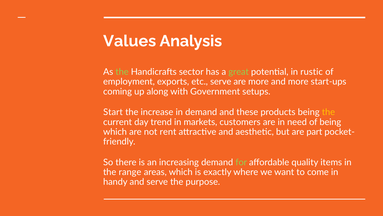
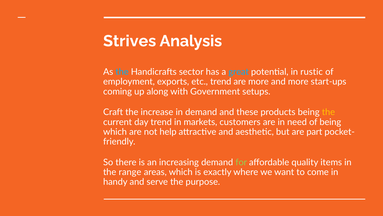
Values: Values -> Strives
the at (122, 72) colour: light green -> light blue
great colour: light green -> light blue
etc serve: serve -> trend
Start: Start -> Craft
rent: rent -> help
